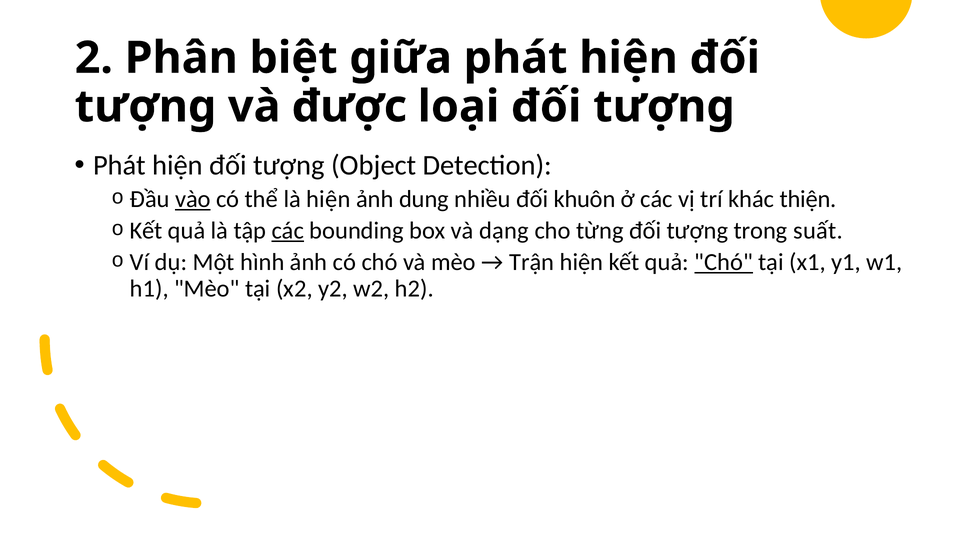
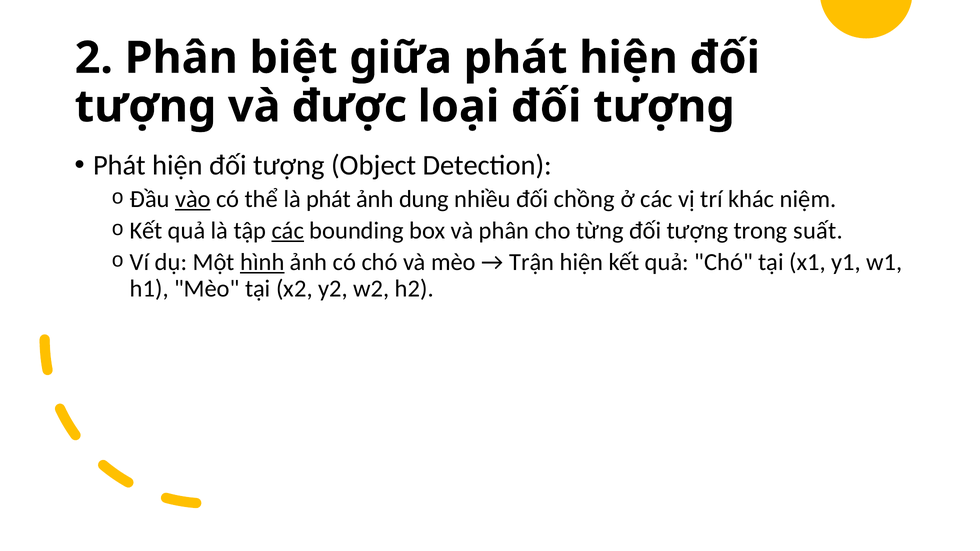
là hiện: hiện -> phát
khuôn: khuôn -> chồng
thiện: thiện -> niệm
và dạng: dạng -> phân
hình underline: none -> present
Chó at (724, 262) underline: present -> none
